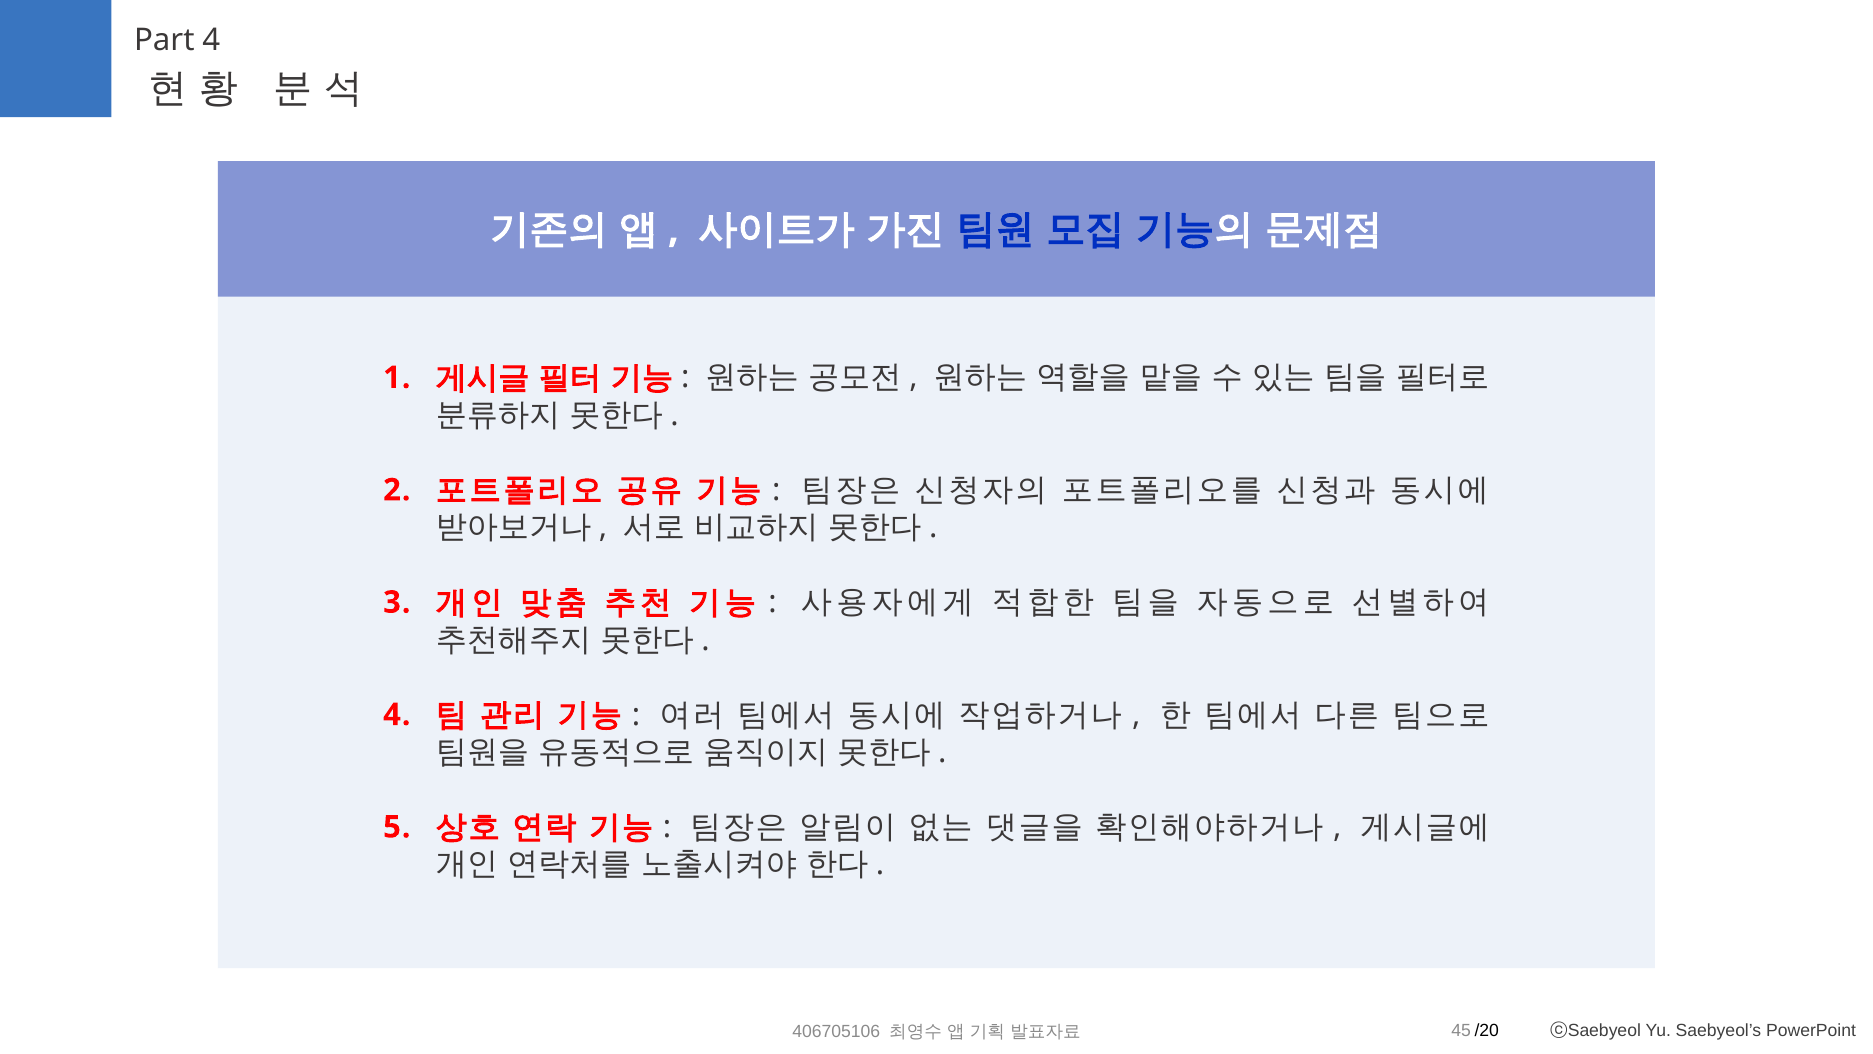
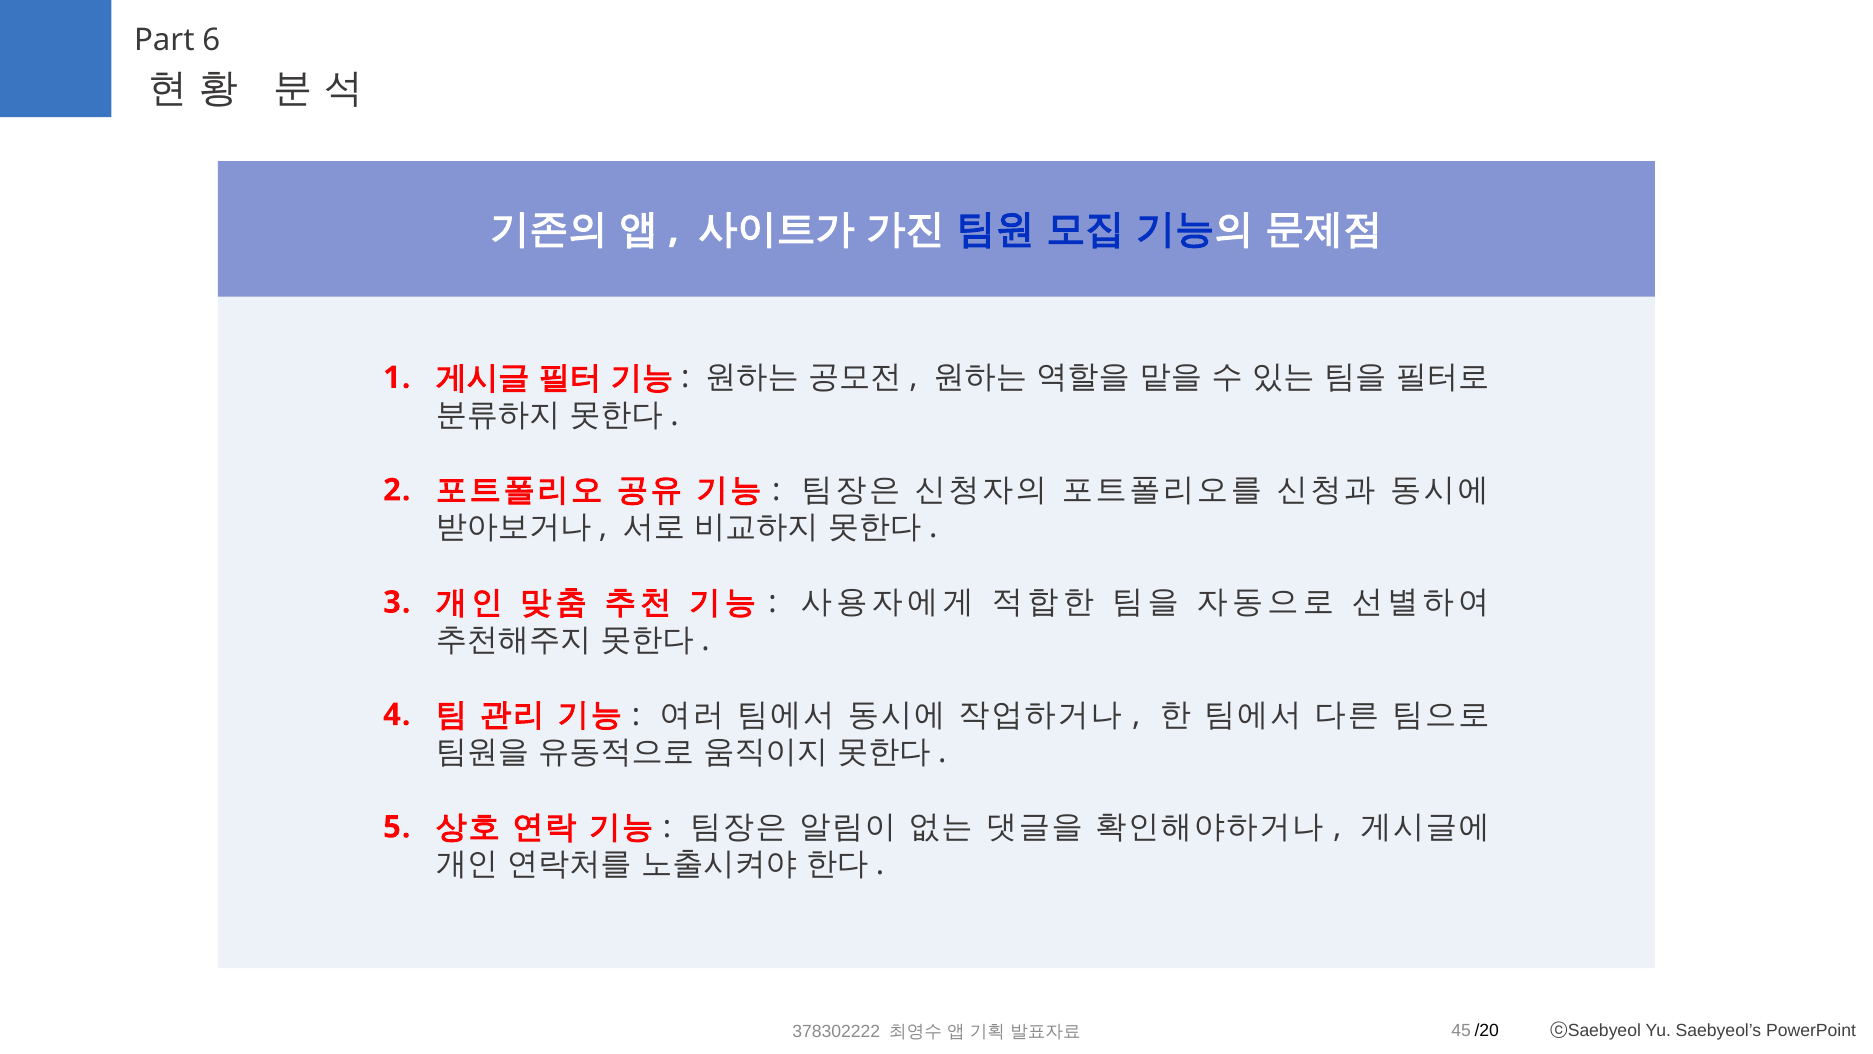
Part 4: 4 -> 6
406705106: 406705106 -> 378302222
